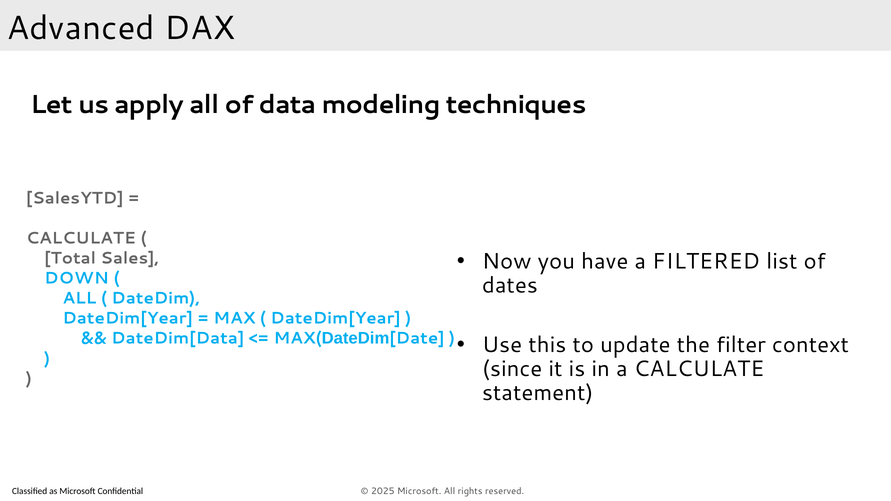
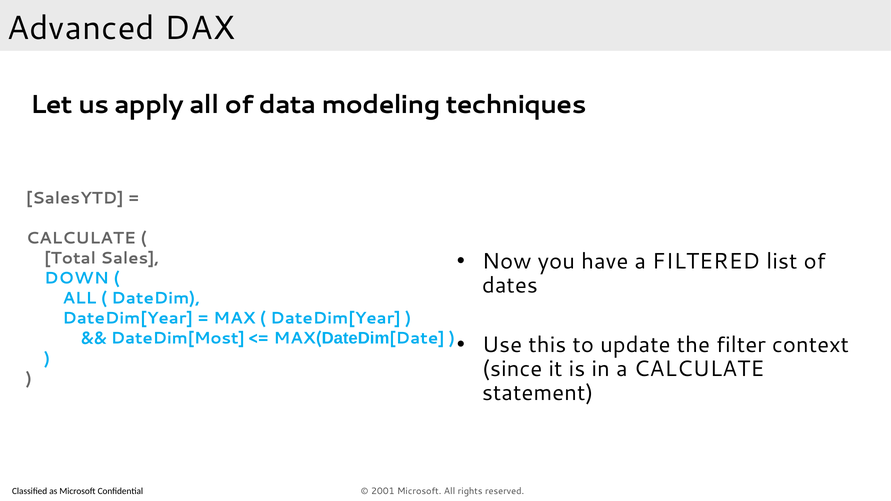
DateDim[Data: DateDim[Data -> DateDim[Most
2025: 2025 -> 2001
